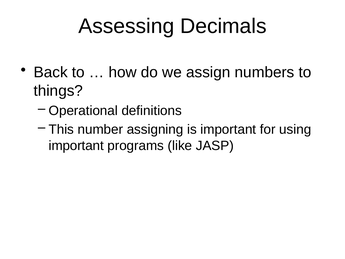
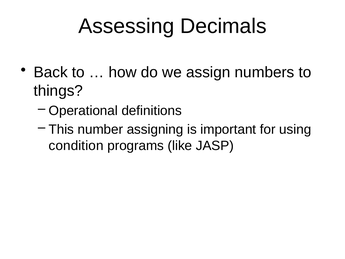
important at (76, 145): important -> condition
